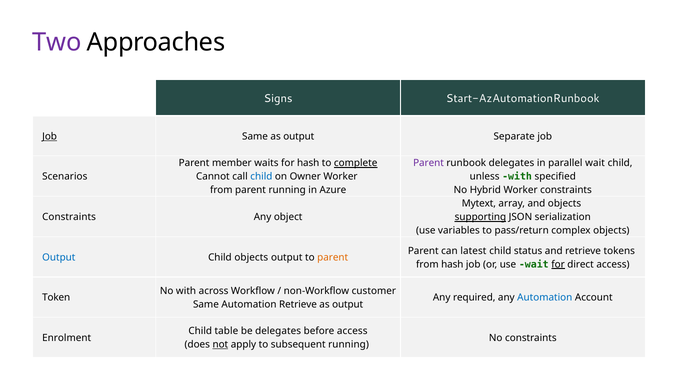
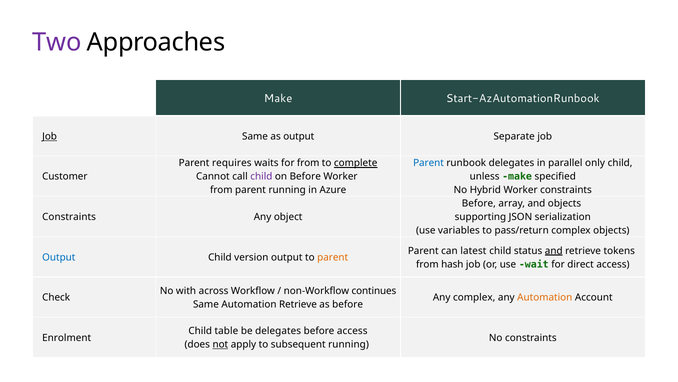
Signs at (278, 98): Signs -> Make
member: member -> requires
for hash: hash -> from
Parent at (429, 163) colour: purple -> blue
parallel wait: wait -> only
Scenarios: Scenarios -> Customer
child at (261, 176) colour: blue -> purple
on Owner: Owner -> Before
unless with: with -> make
Mytext at (479, 203): Mytext -> Before
supporting underline: present -> none
and at (554, 250) underline: none -> present
Child objects: objects -> version
for at (558, 264) underline: present -> none
customer: customer -> continues
Token: Token -> Check
Any required: required -> complex
Automation at (545, 297) colour: blue -> orange
output at (348, 304): output -> before
